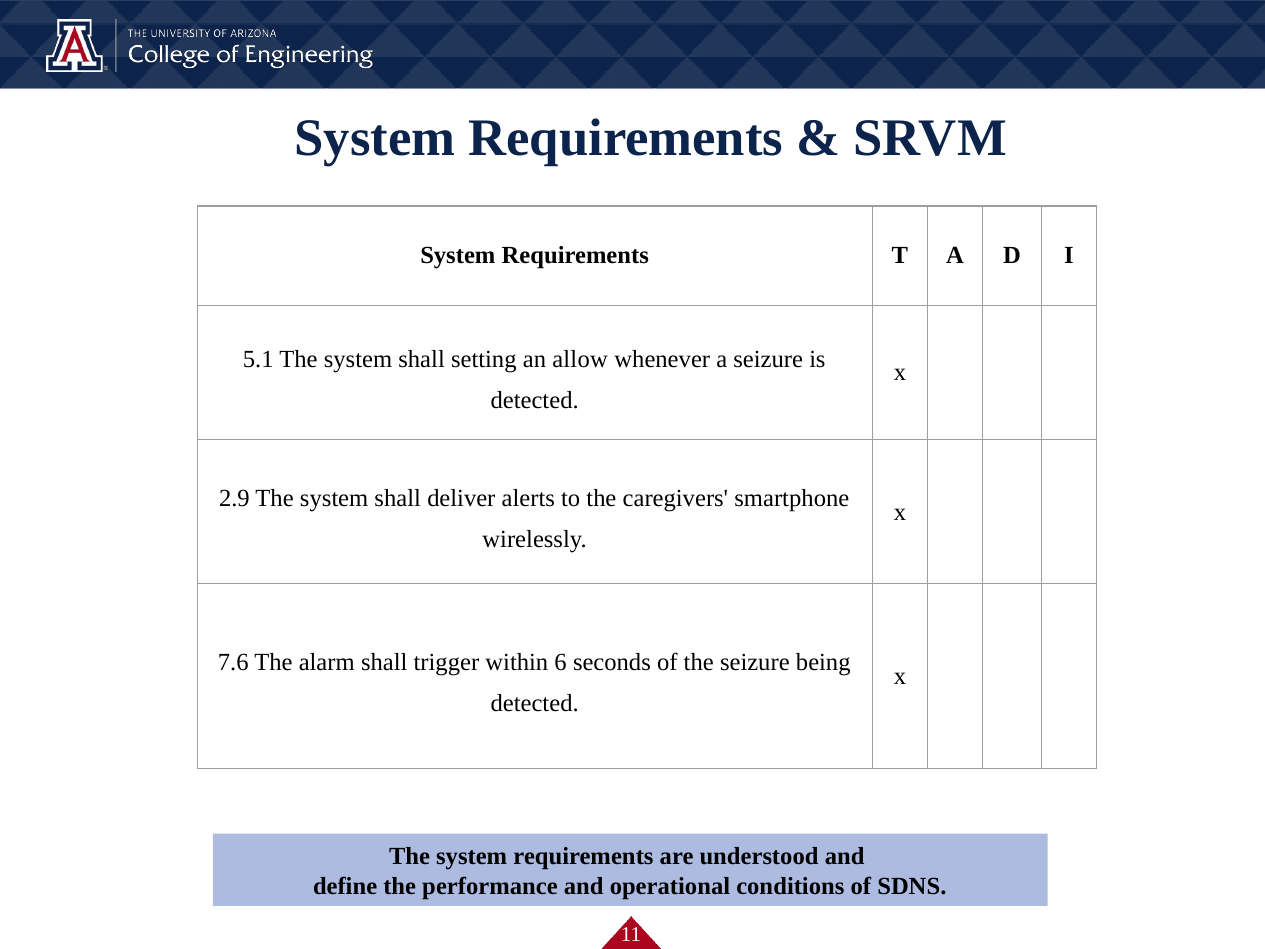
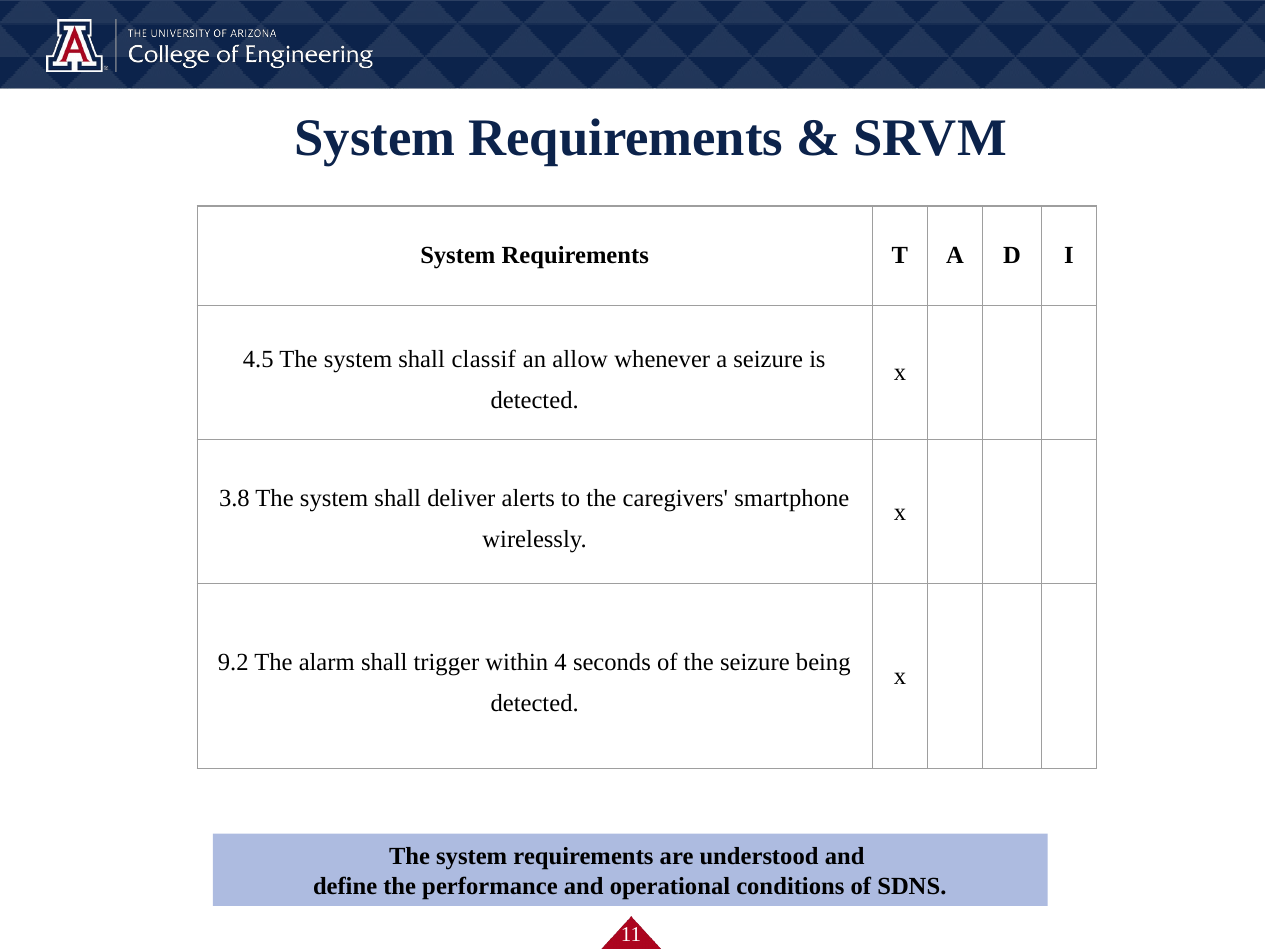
5.1: 5.1 -> 4.5
setting: setting -> classif
2.9: 2.9 -> 3.8
7.6: 7.6 -> 9.2
6: 6 -> 4
